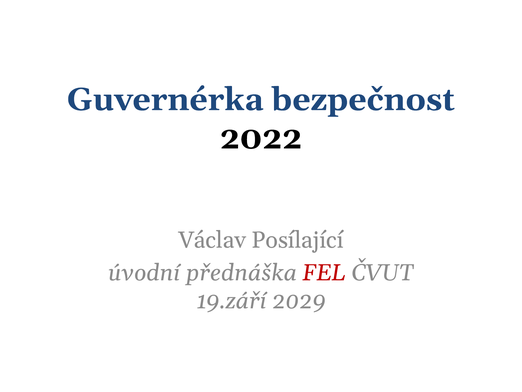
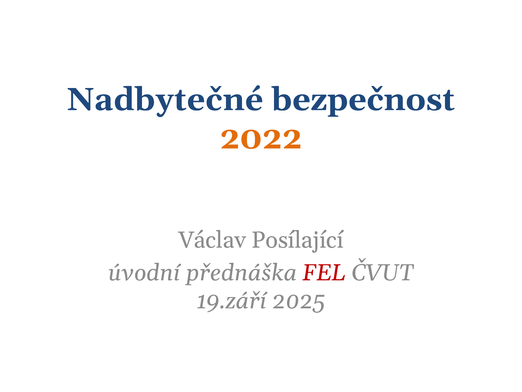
Guvernérka: Guvernérka -> Nadbytečné
2022 colour: black -> orange
2029: 2029 -> 2025
